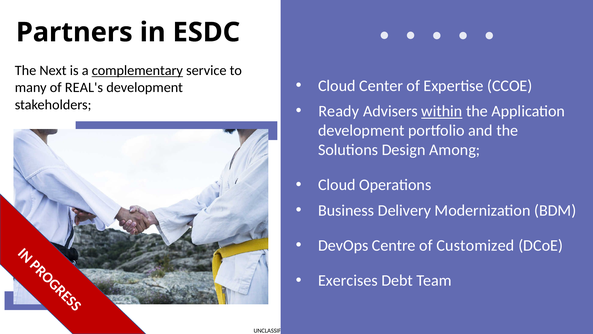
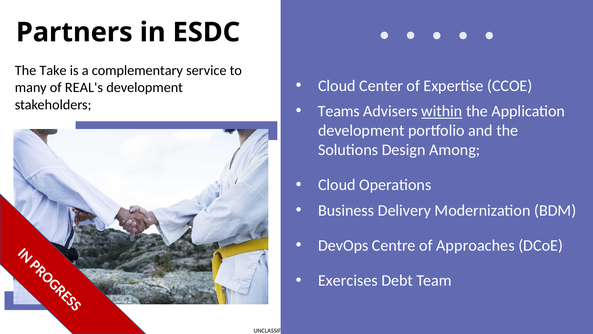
Next: Next -> Take
complementary underline: present -> none
Ready: Ready -> Teams
Customized: Customized -> Approaches
